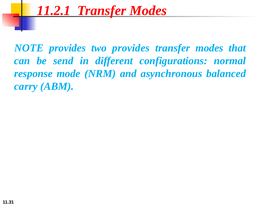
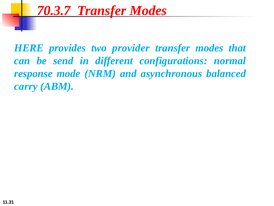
11.2.1: 11.2.1 -> 70.3.7
NOTE: NOTE -> HERE
two provides: provides -> provider
